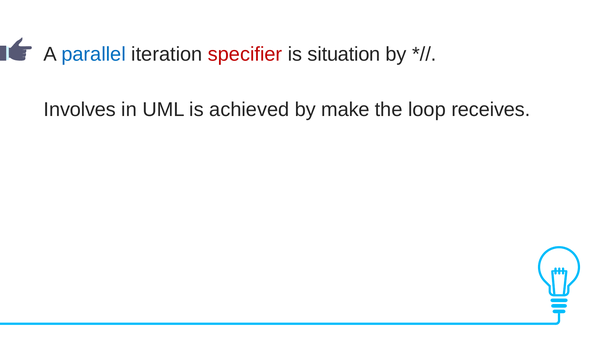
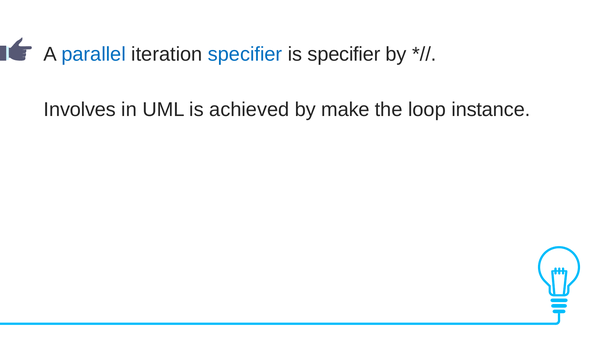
specifier at (245, 54) colour: red -> blue
is situation: situation -> specifier
receives: receives -> instance
